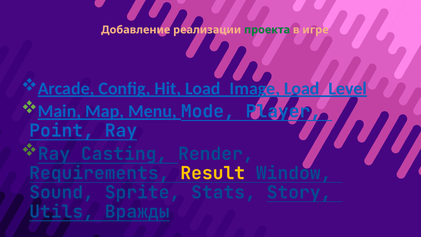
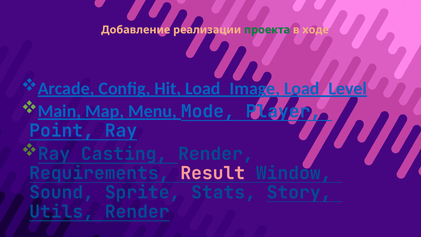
игре: игре -> ходе
Result colour: yellow -> pink
Utils Вражды: Вражды -> Render
